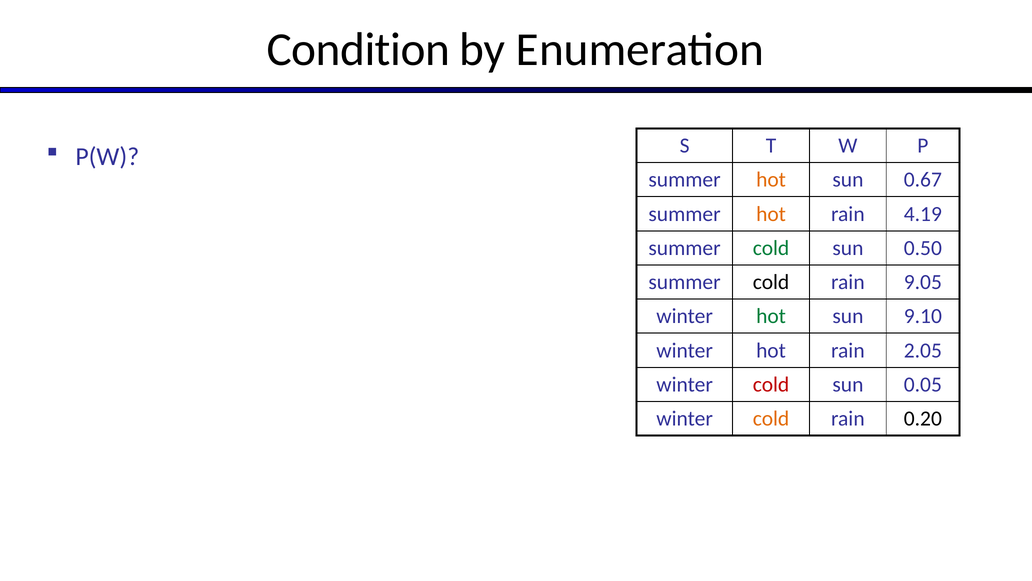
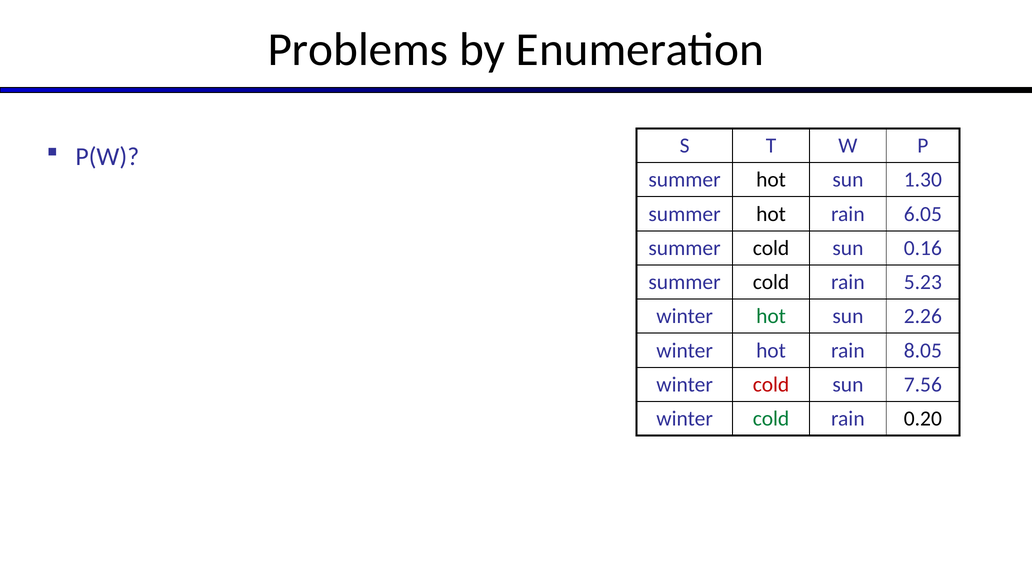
Condition: Condition -> Problems
hot at (771, 180) colour: orange -> black
0.67: 0.67 -> 1.30
hot at (771, 214) colour: orange -> black
4.19: 4.19 -> 6.05
cold at (771, 248) colour: green -> black
0.50: 0.50 -> 0.16
9.05: 9.05 -> 5.23
9.10: 9.10 -> 2.26
2.05: 2.05 -> 8.05
0.05: 0.05 -> 7.56
cold at (771, 418) colour: orange -> green
